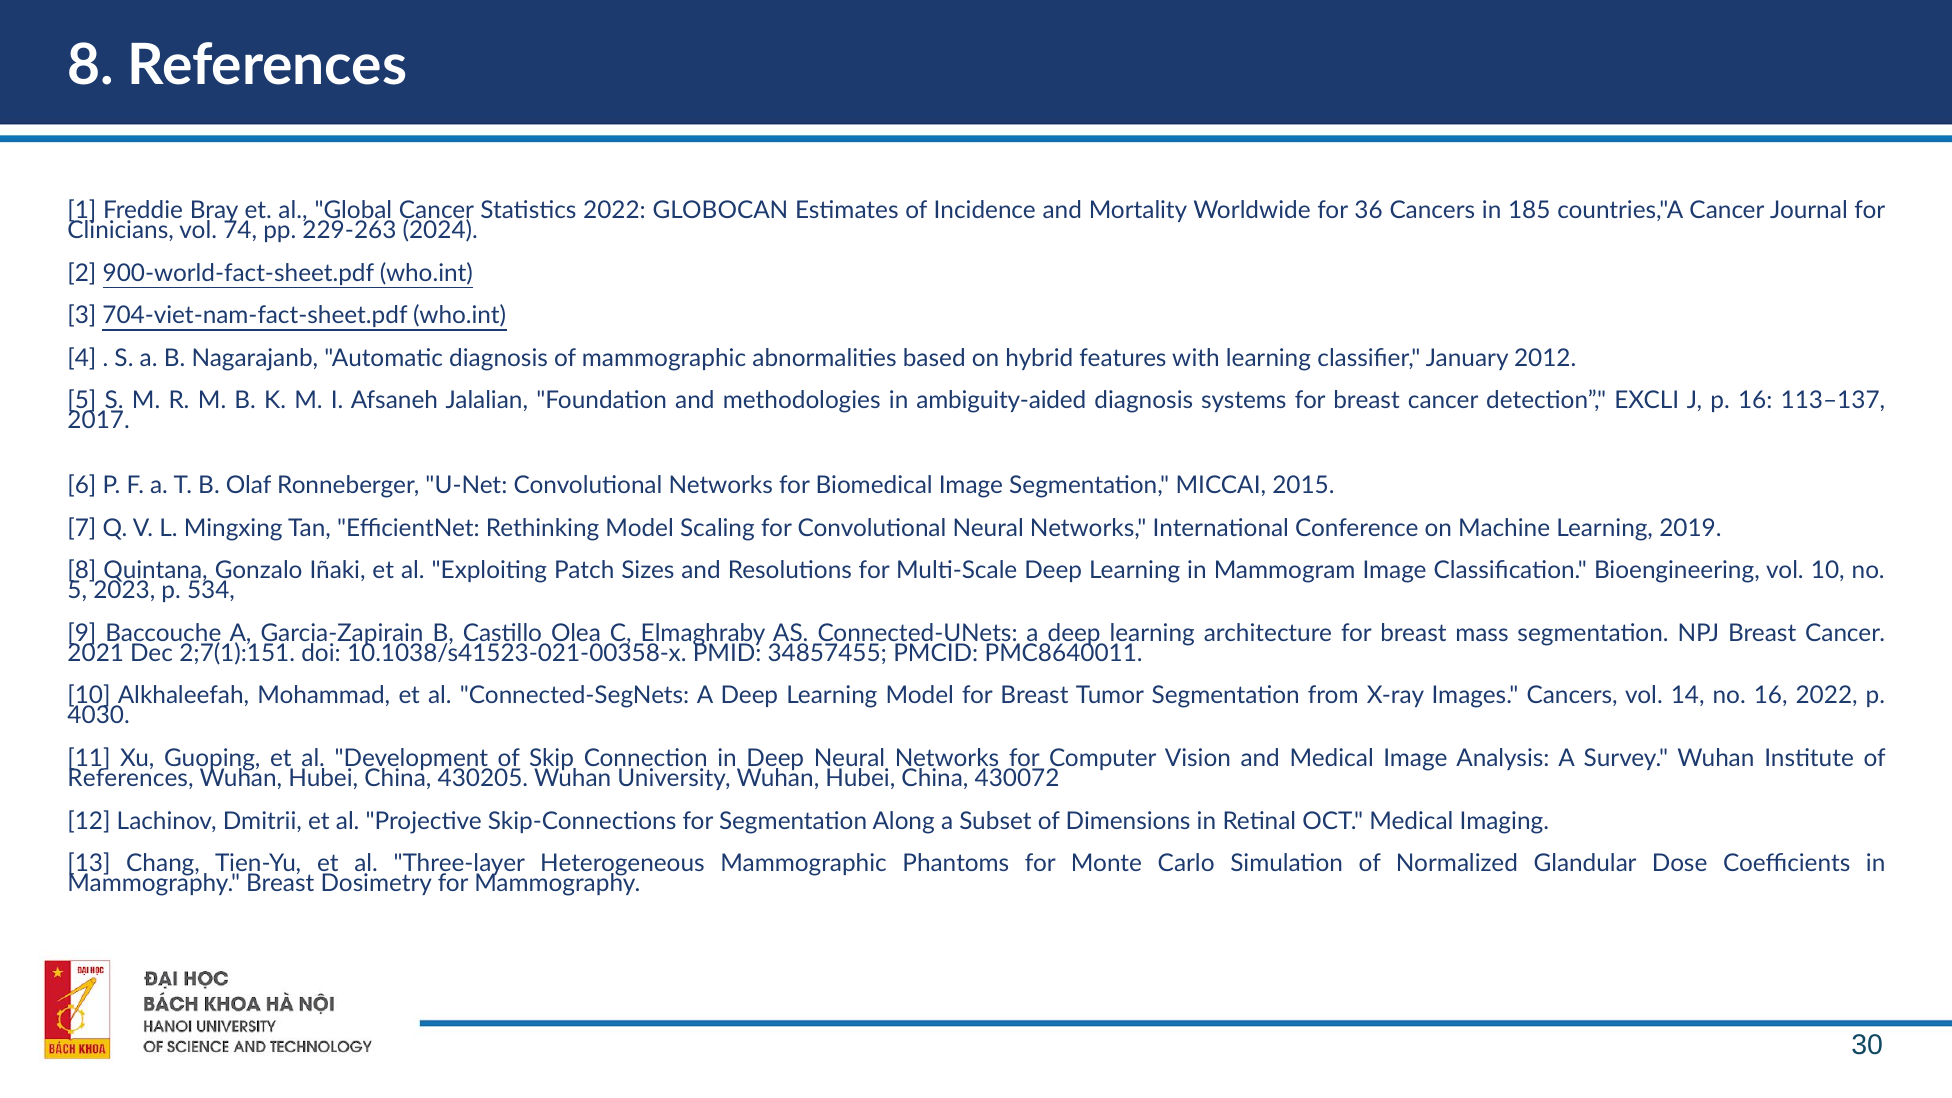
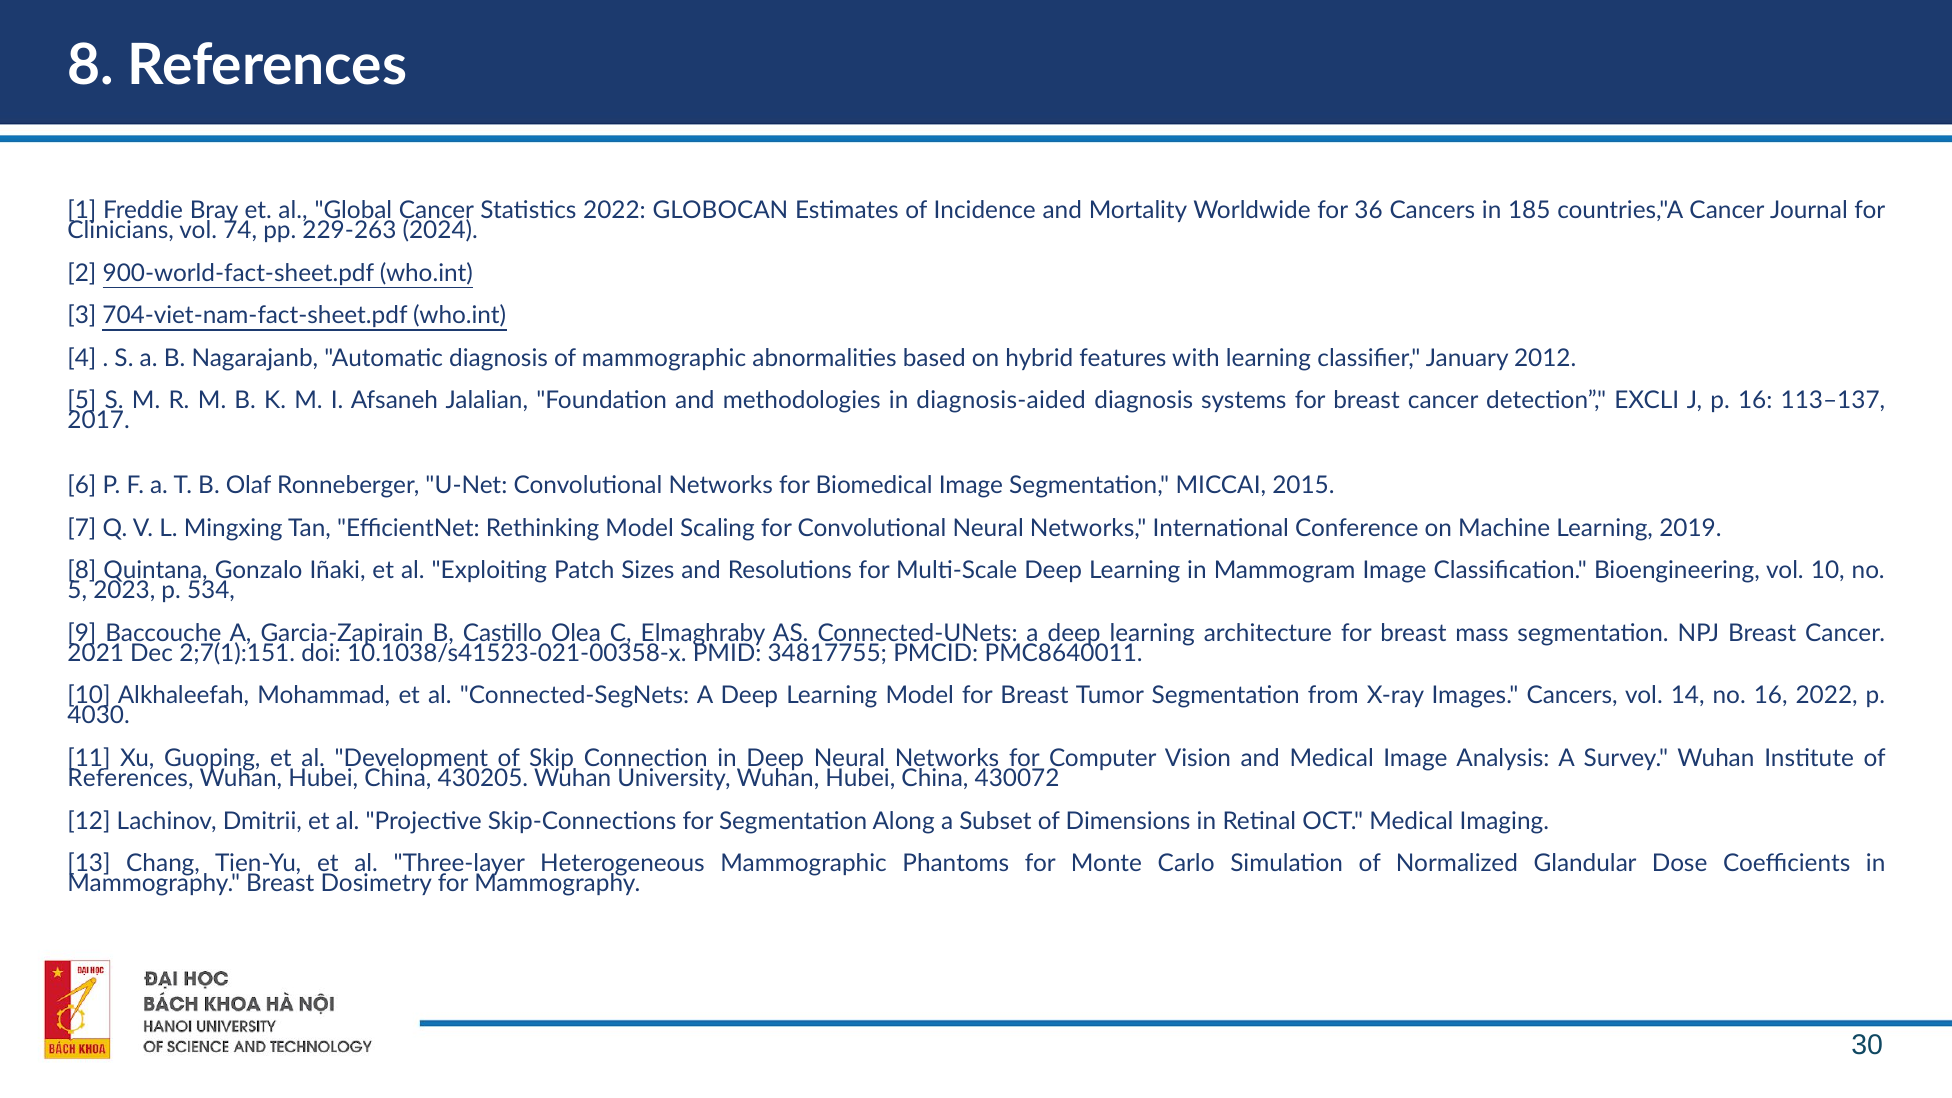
ambiguity-aided: ambiguity-aided -> diagnosis-aided
34857455: 34857455 -> 34817755
